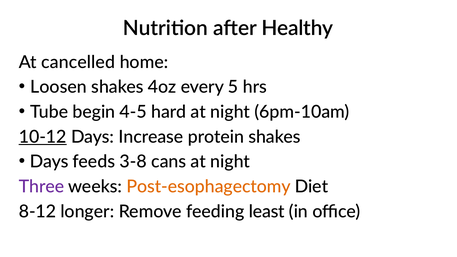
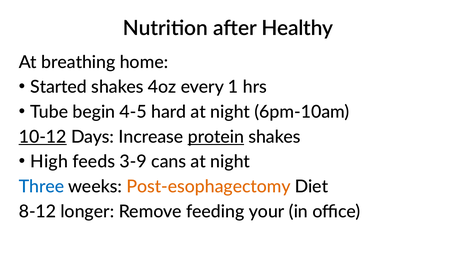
cancelled: cancelled -> breathing
Loosen: Loosen -> Started
5: 5 -> 1
protein underline: none -> present
Days at (49, 162): Days -> High
3-8: 3-8 -> 3-9
Three colour: purple -> blue
least: least -> your
